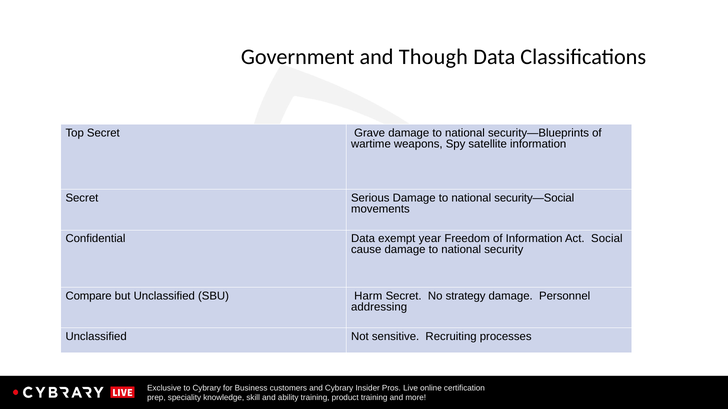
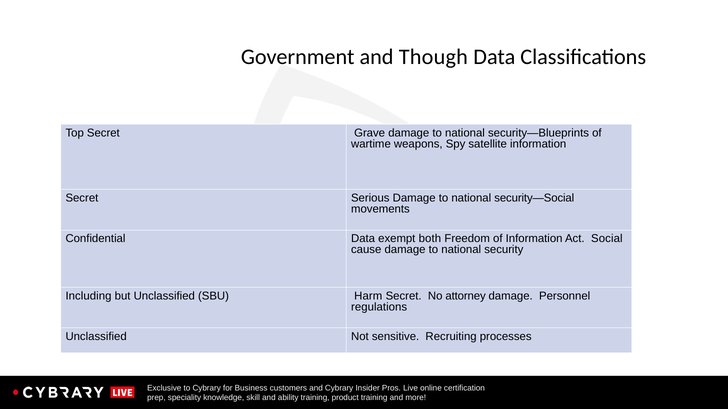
year: year -> both
Compare: Compare -> Including
strategy: strategy -> attorney
addressing: addressing -> regulations
